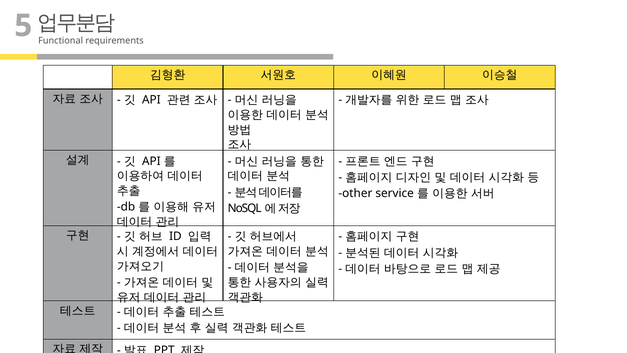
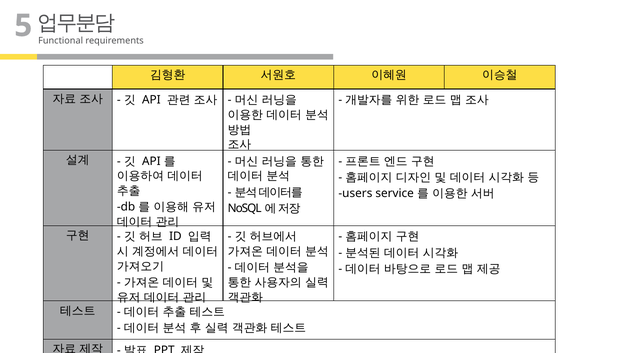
other: other -> users
